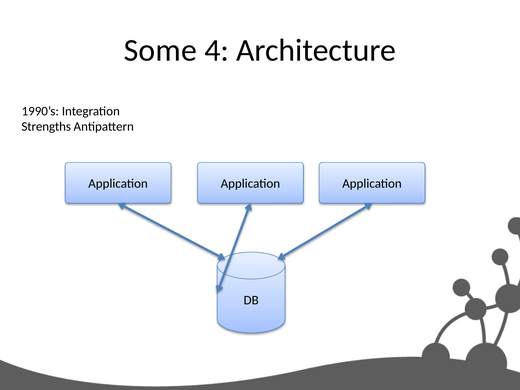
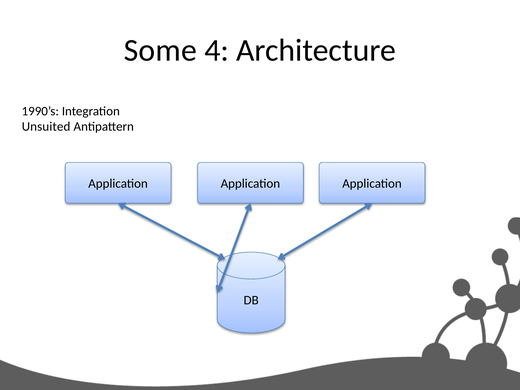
Strengths: Strengths -> Unsuited
